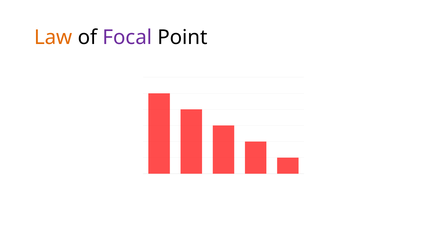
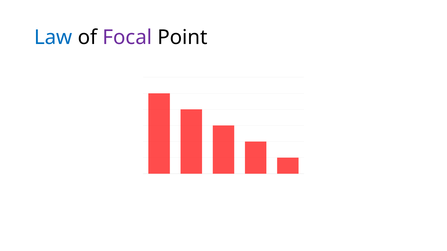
Law colour: orange -> blue
